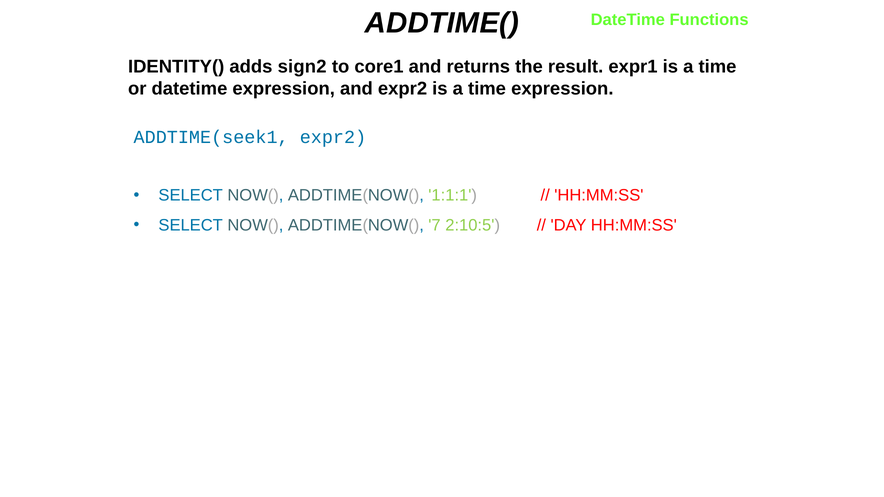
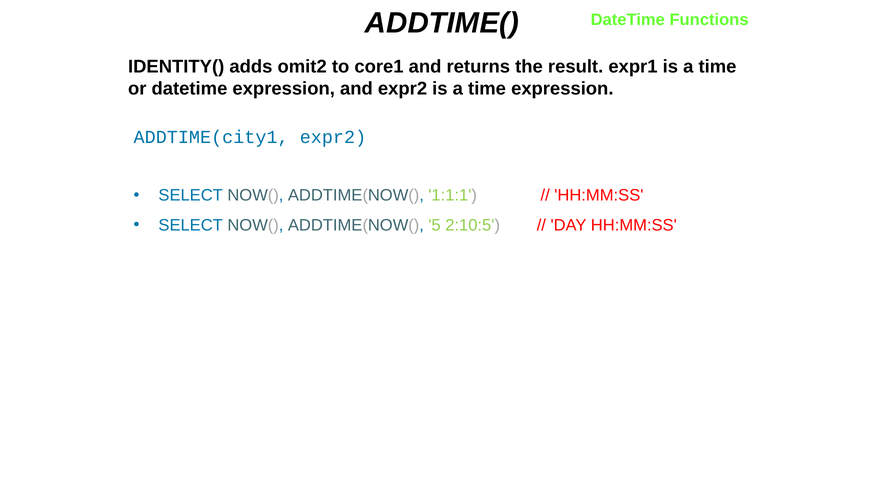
sign2: sign2 -> omit2
ADDTIME(seek1: ADDTIME(seek1 -> ADDTIME(city1
7: 7 -> 5
